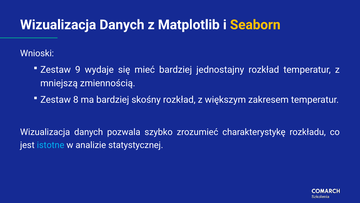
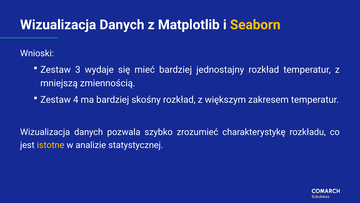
9: 9 -> 3
8: 8 -> 4
istotne colour: light blue -> yellow
